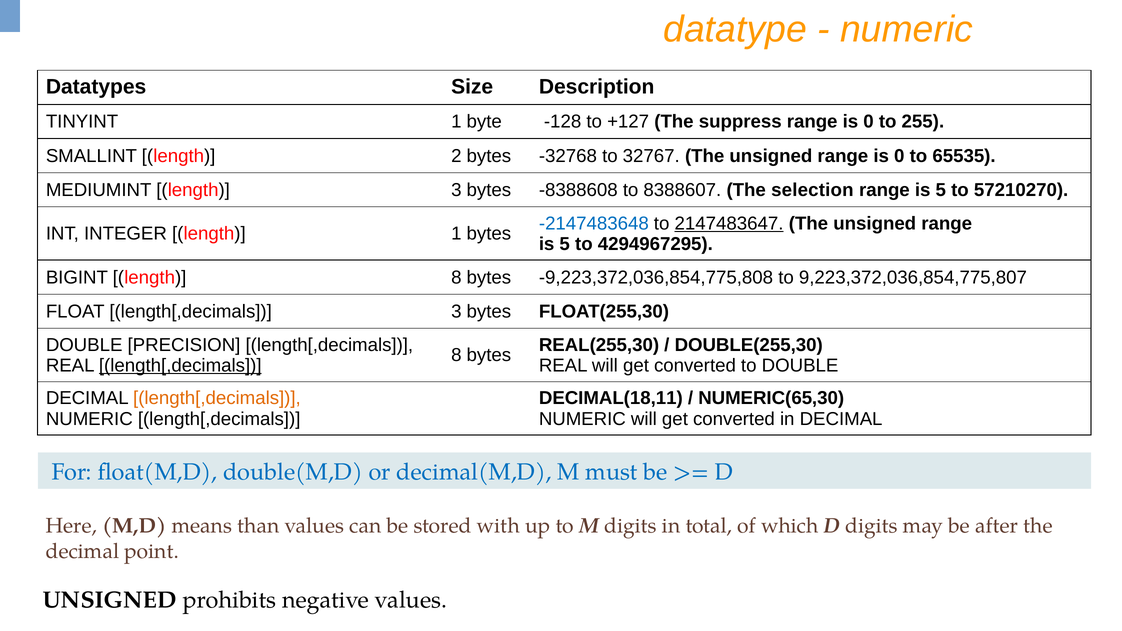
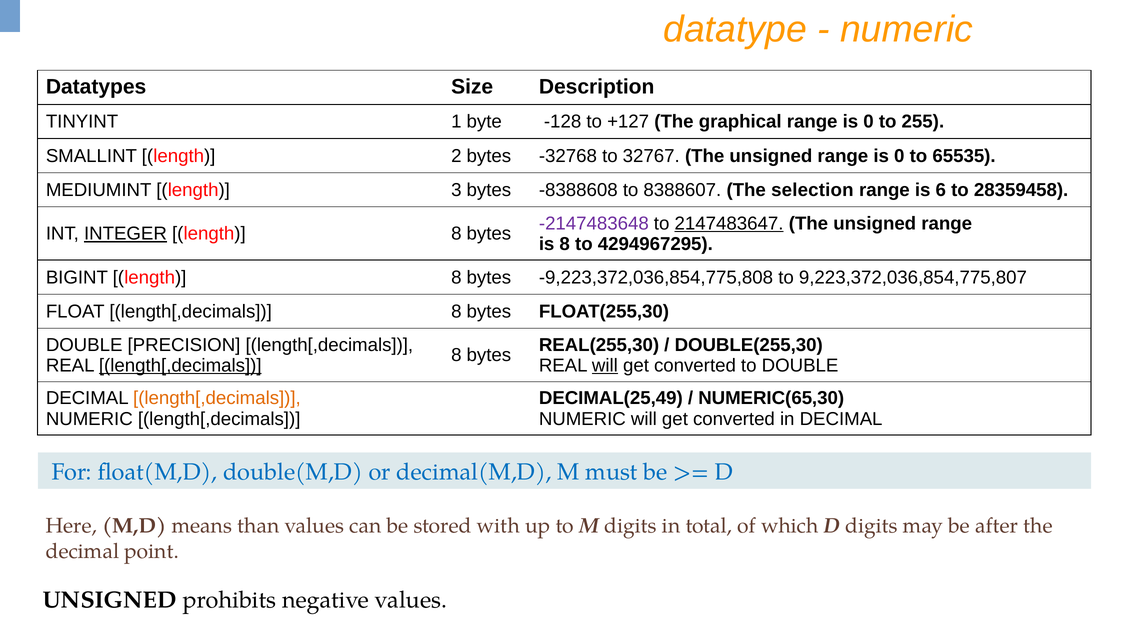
suppress: suppress -> graphical
5 at (941, 190): 5 -> 6
57210270: 57210270 -> 28359458
-2147483648 colour: blue -> purple
INTEGER underline: none -> present
1 at (456, 234): 1 -> 8
5 at (565, 244): 5 -> 8
FLOAT length[,decimals 3: 3 -> 8
will at (605, 366) underline: none -> present
DECIMAL(18,11: DECIMAL(18,11 -> DECIMAL(25,49
